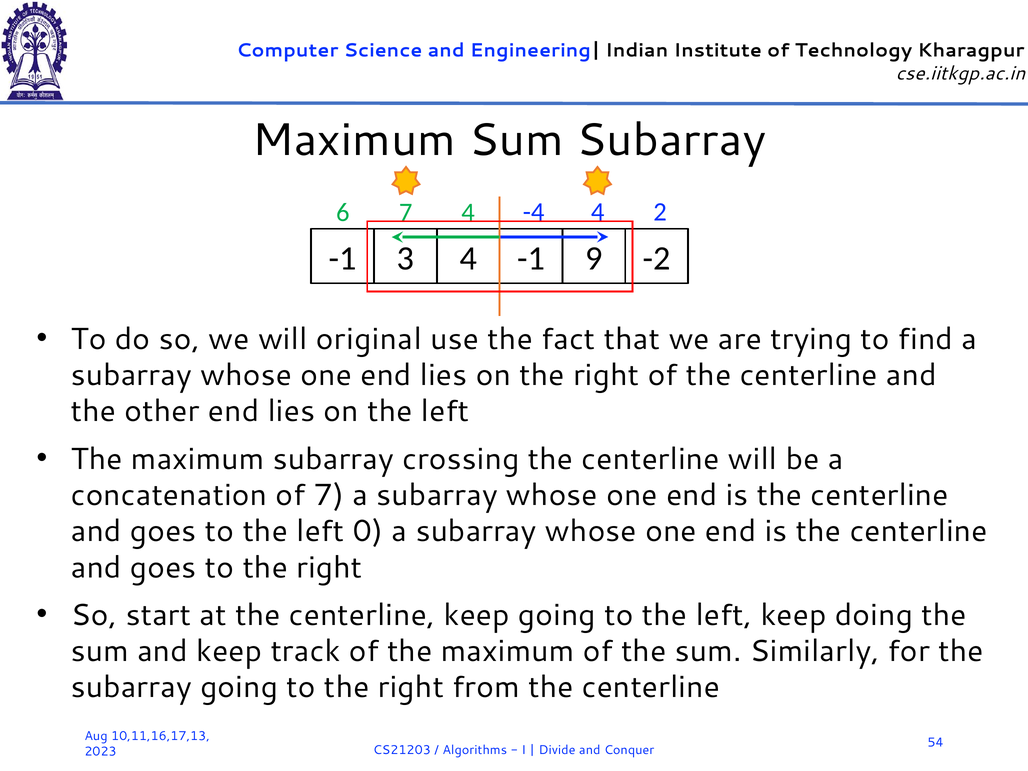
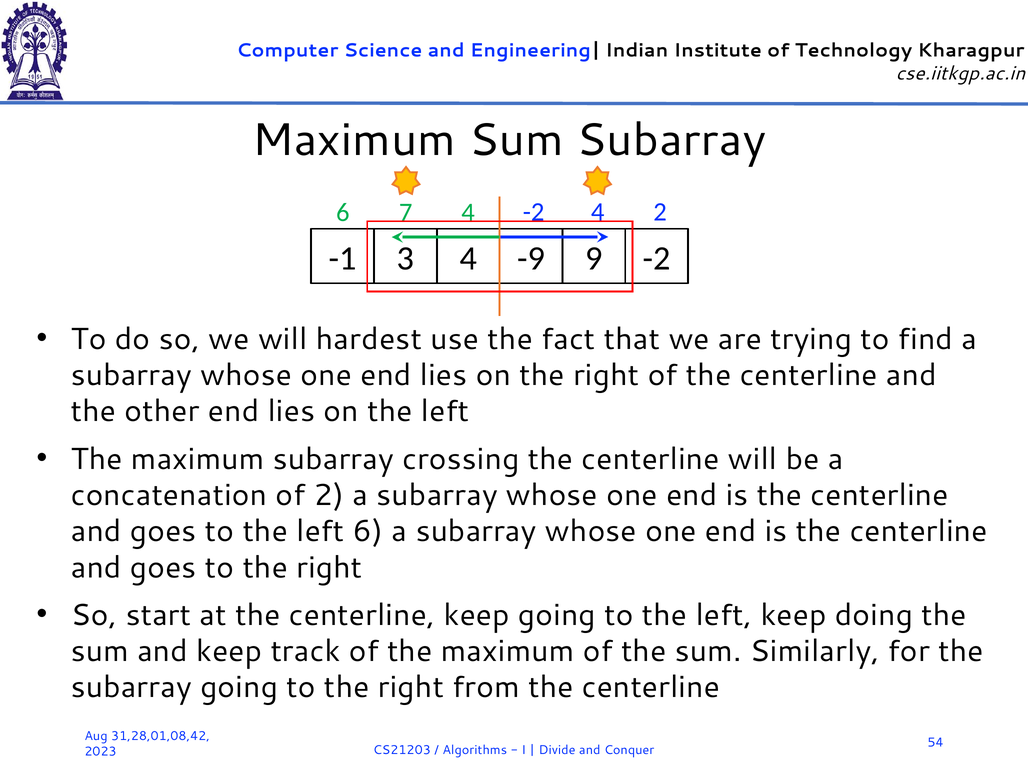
-4 at (534, 212): -4 -> -2
4 -1: -1 -> -9
original: original -> hardest
of 7: 7 -> 2
left 0: 0 -> 6
10,11,16,17,13: 10,11,16,17,13 -> 31,28,01,08,42
